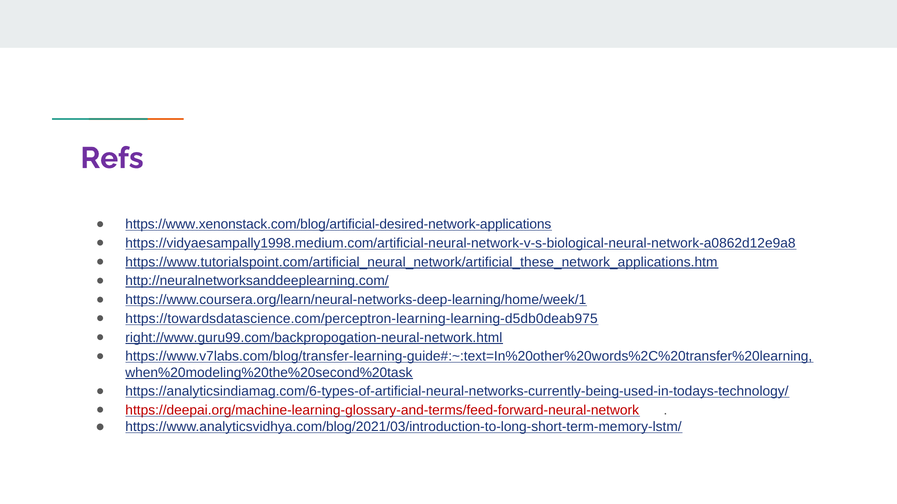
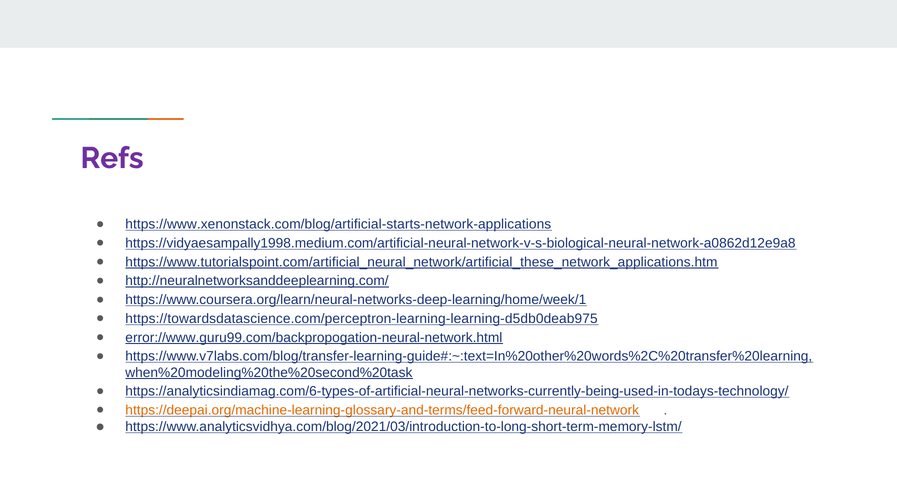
https://www.xenonstack.com/blog/artificial-desired-network-applications: https://www.xenonstack.com/blog/artificial-desired-network-applications -> https://www.xenonstack.com/blog/artificial-starts-network-applications
right://www.guru99.com/backpropogation-neural-network.html: right://www.guru99.com/backpropogation-neural-network.html -> error://www.guru99.com/backpropogation-neural-network.html
https://deepai.org/machine-learning-glossary-and-terms/feed-forward-neural-network colour: red -> orange
